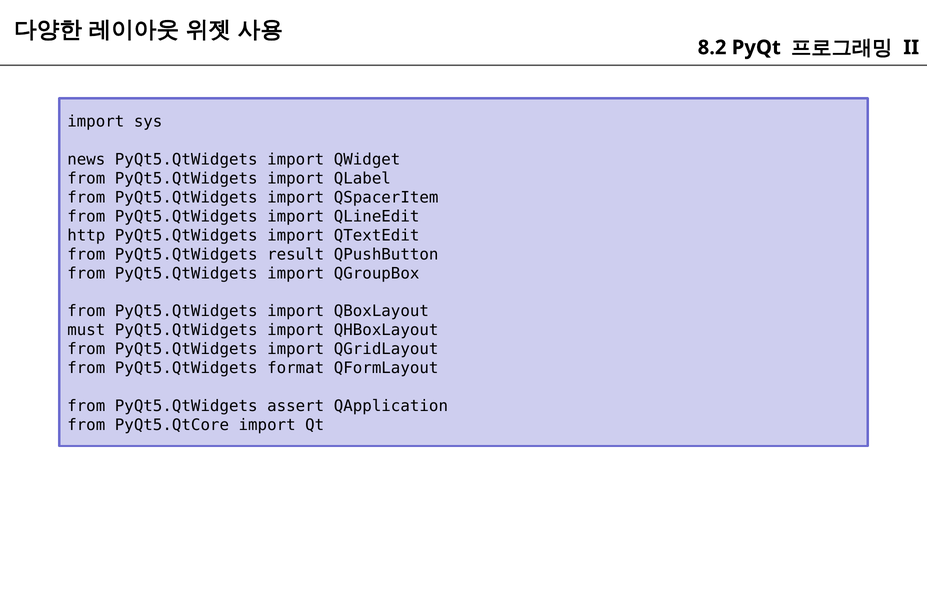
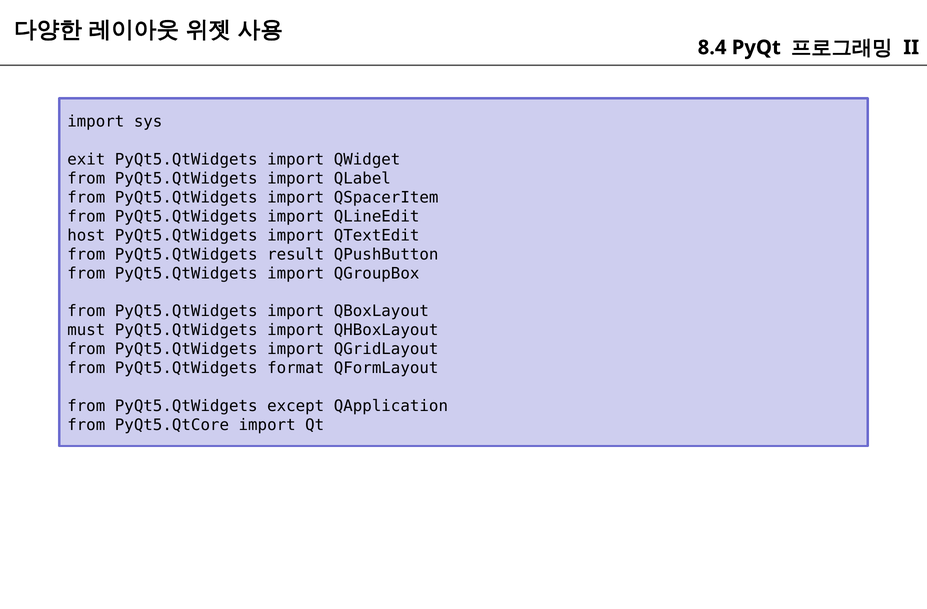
8.2: 8.2 -> 8.4
news: news -> exit
http: http -> host
assert: assert -> except
